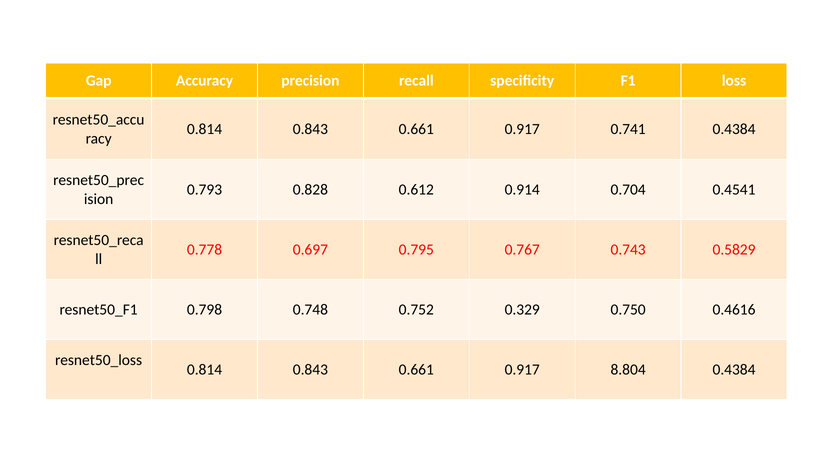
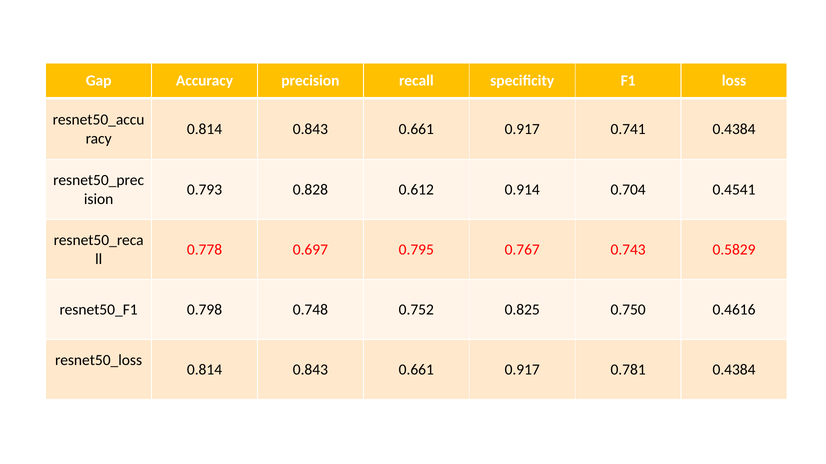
0.329: 0.329 -> 0.825
8.804: 8.804 -> 0.781
